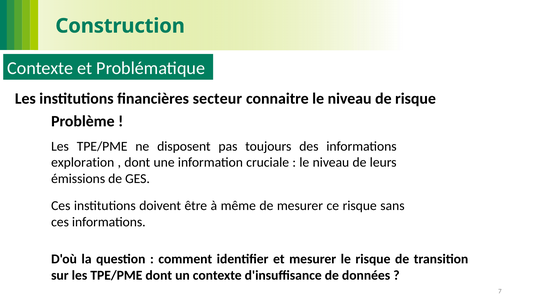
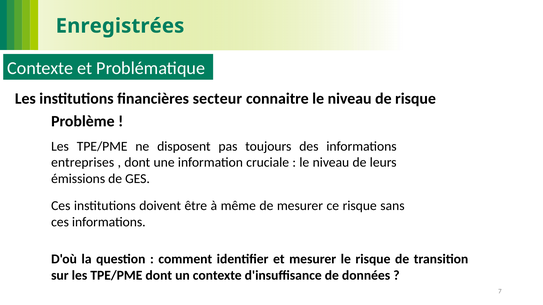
Construction: Construction -> Enregistrées
exploration: exploration -> entreprises
